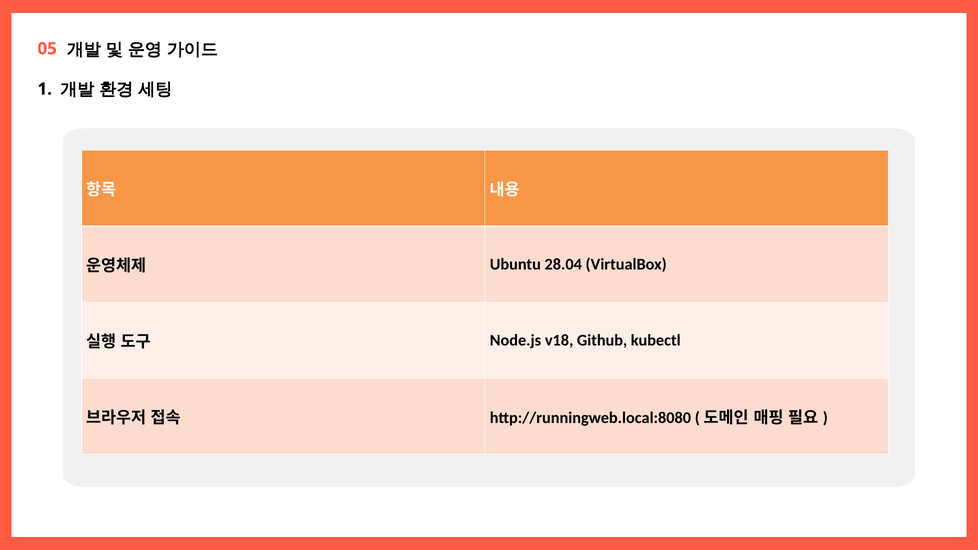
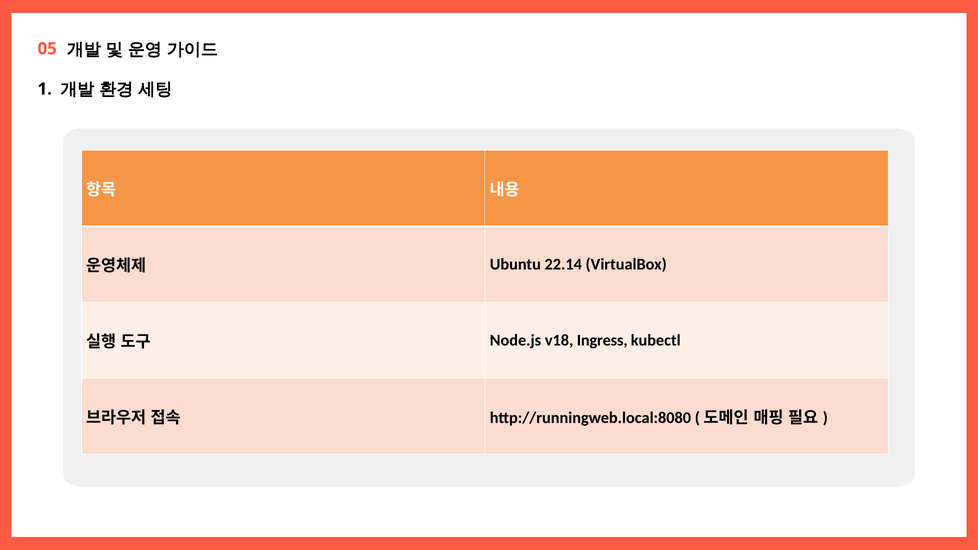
28.04: 28.04 -> 22.14
Github: Github -> Ingress
